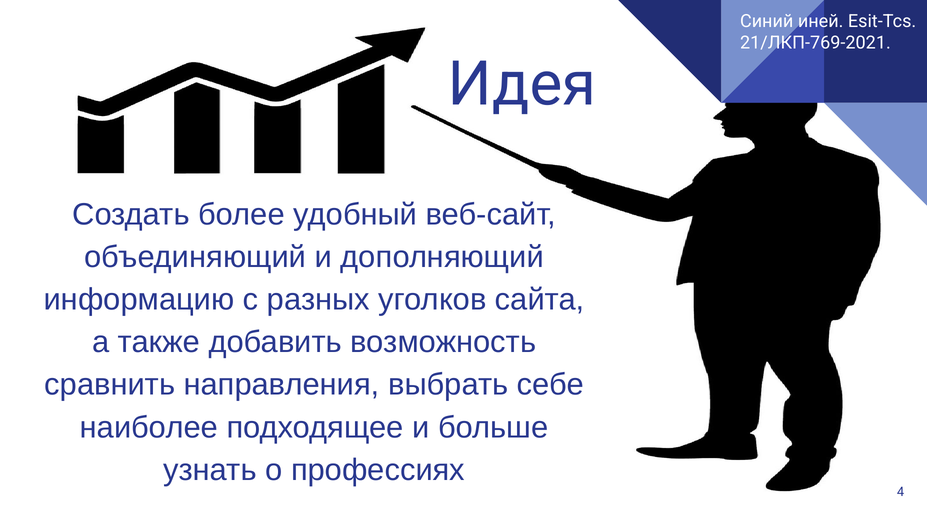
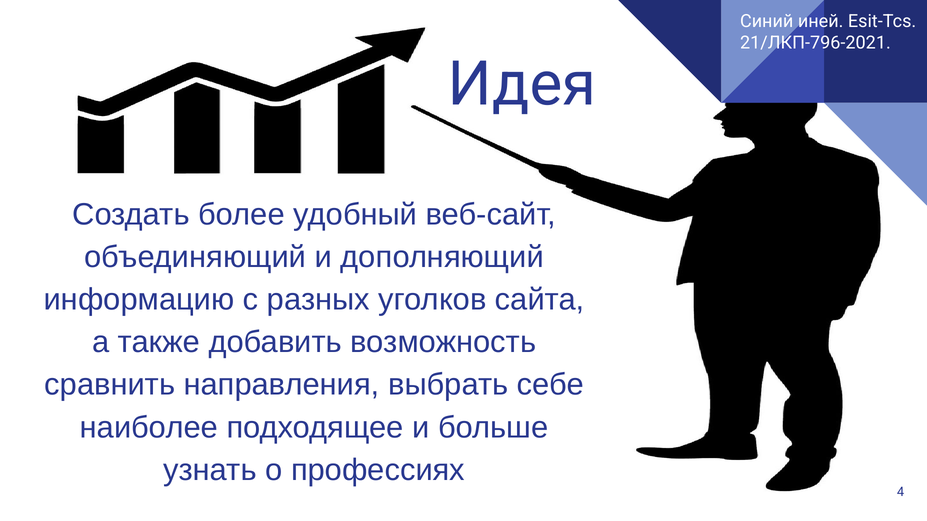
21/ЛКП-769-2021: 21/ЛКП-769-2021 -> 21/ЛКП-796-2021
